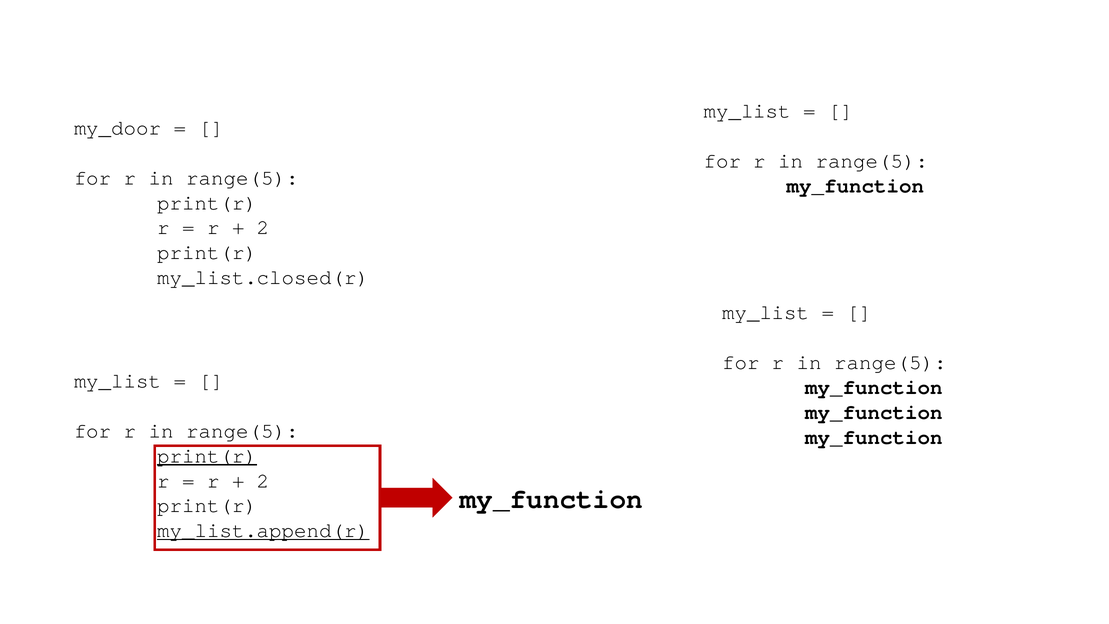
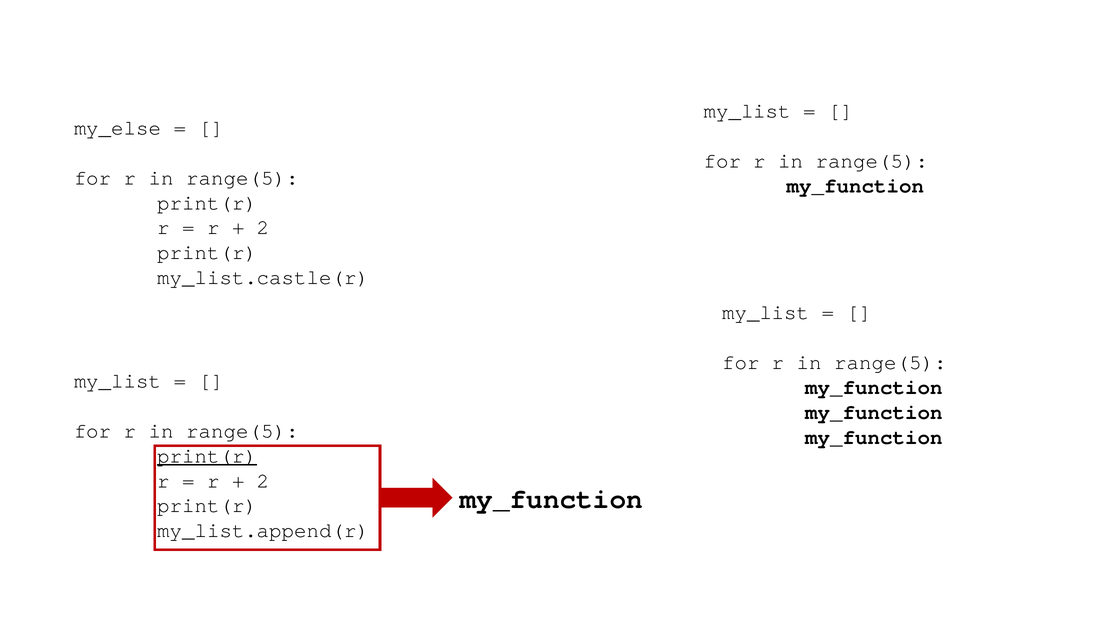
my_door: my_door -> my_else
my_list.closed(r: my_list.closed(r -> my_list.castle(r
my_list.append(r underline: present -> none
